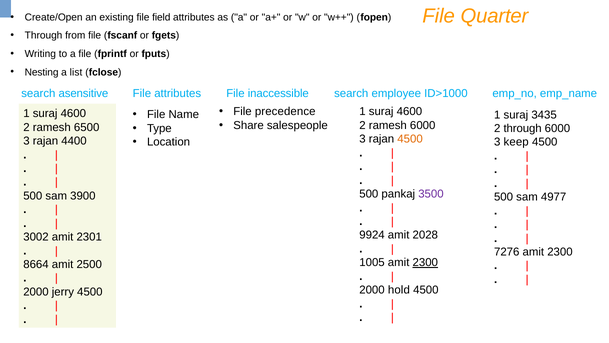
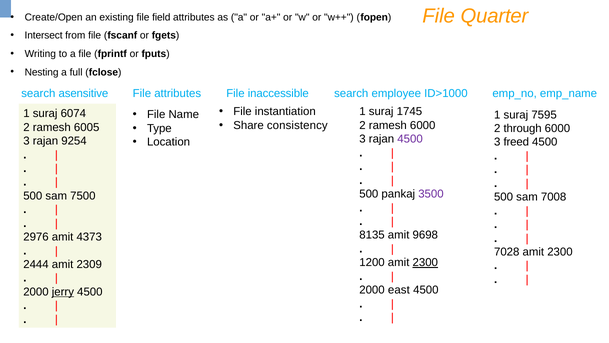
Through at (44, 36): Through -> Intersect
list: list -> full
precedence: precedence -> instantiation
4600 at (409, 112): 4600 -> 1745
4600 at (73, 113): 4600 -> 6074
3435: 3435 -> 7595
salespeople: salespeople -> consistency
6500: 6500 -> 6005
4500 at (410, 139) colour: orange -> purple
4400: 4400 -> 9254
keep: keep -> freed
3900: 3900 -> 7500
4977: 4977 -> 7008
9924: 9924 -> 8135
2028: 2028 -> 9698
3002: 3002 -> 2976
2301: 2301 -> 4373
7276: 7276 -> 7028
1005: 1005 -> 1200
8664: 8664 -> 2444
2500: 2500 -> 2309
hold: hold -> east
jerry underline: none -> present
